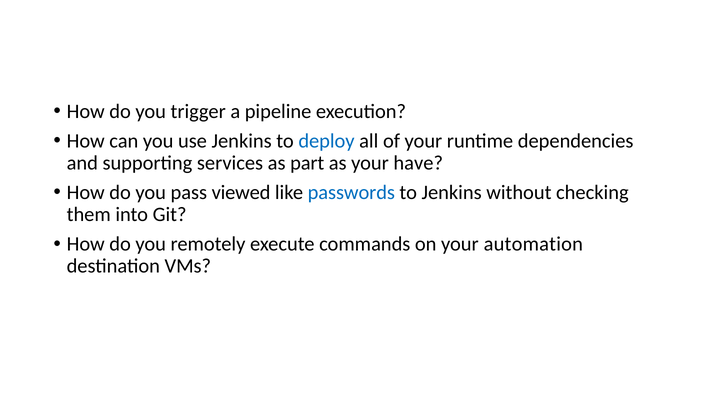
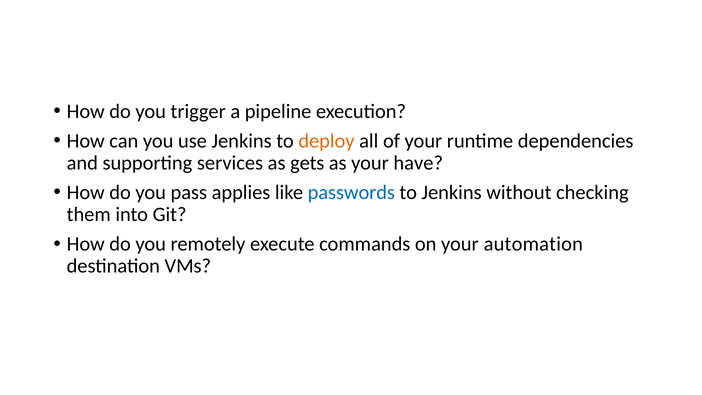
deploy colour: blue -> orange
part: part -> gets
viewed: viewed -> applies
